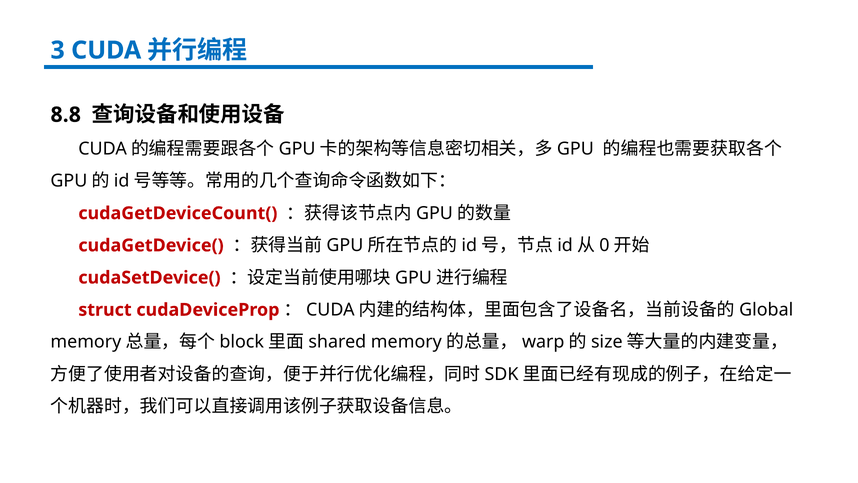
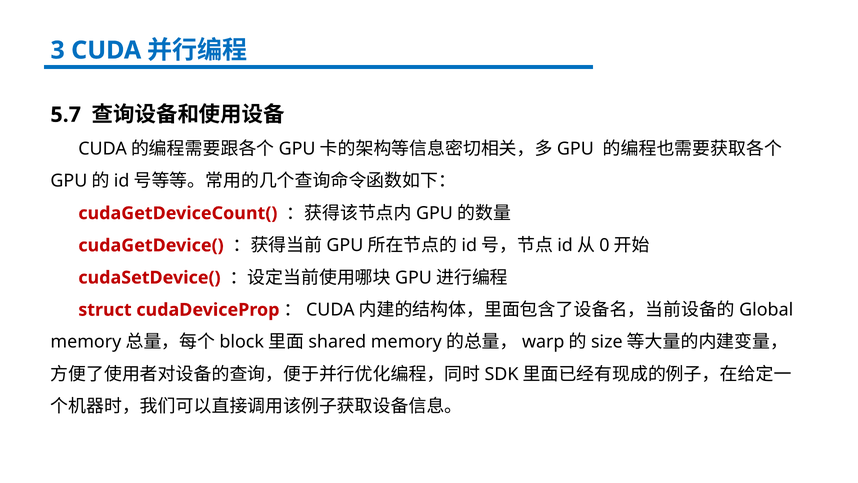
8.8: 8.8 -> 5.7
